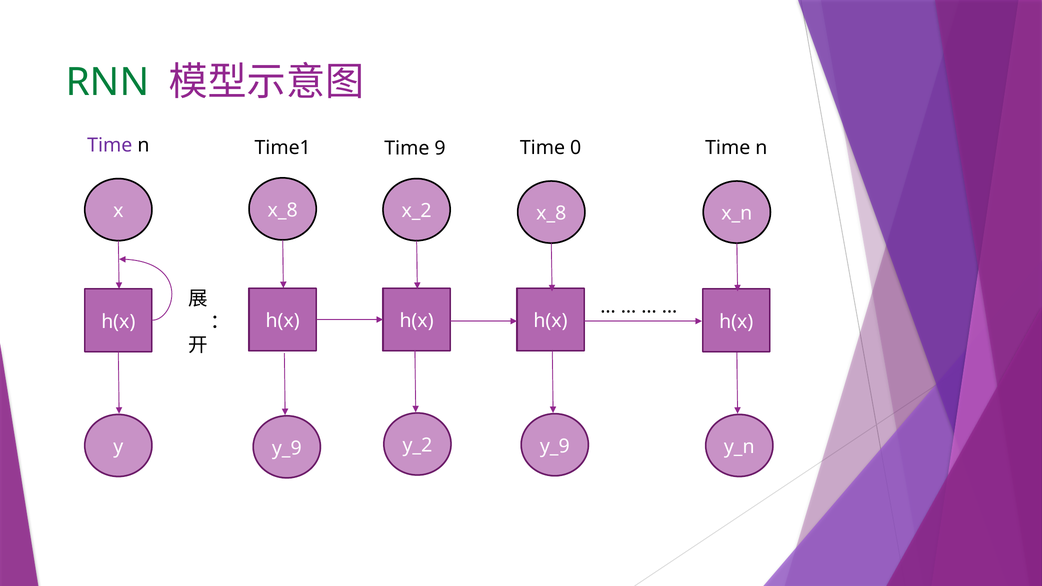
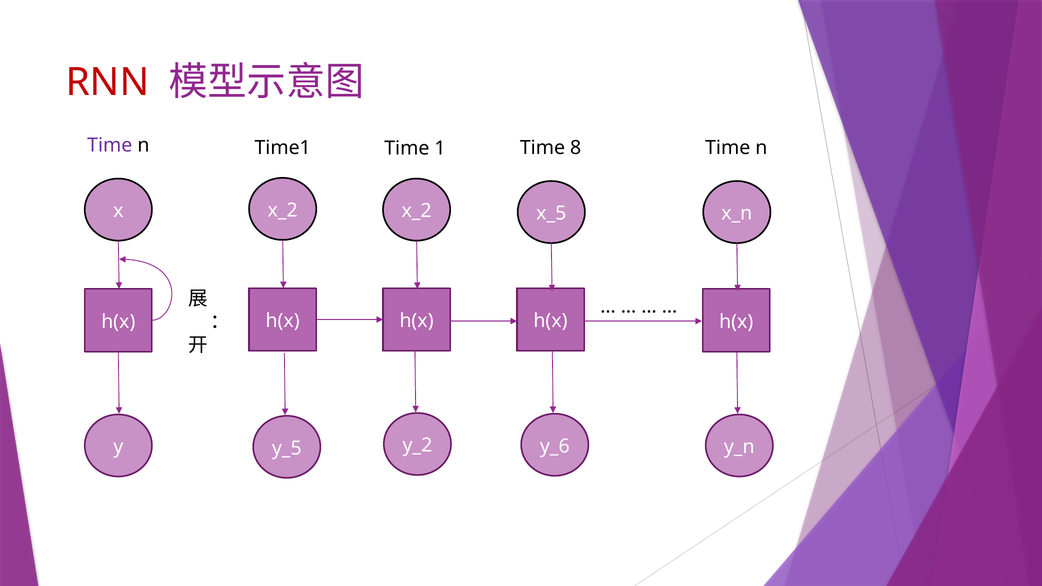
RNN colour: green -> red
9: 9 -> 1
0: 0 -> 8
x_8 at (283, 210): x_8 -> x_2
x_2 x_8: x_8 -> x_5
y_9 at (555, 446): y_9 -> y_6
y_9 at (287, 448): y_9 -> y_5
